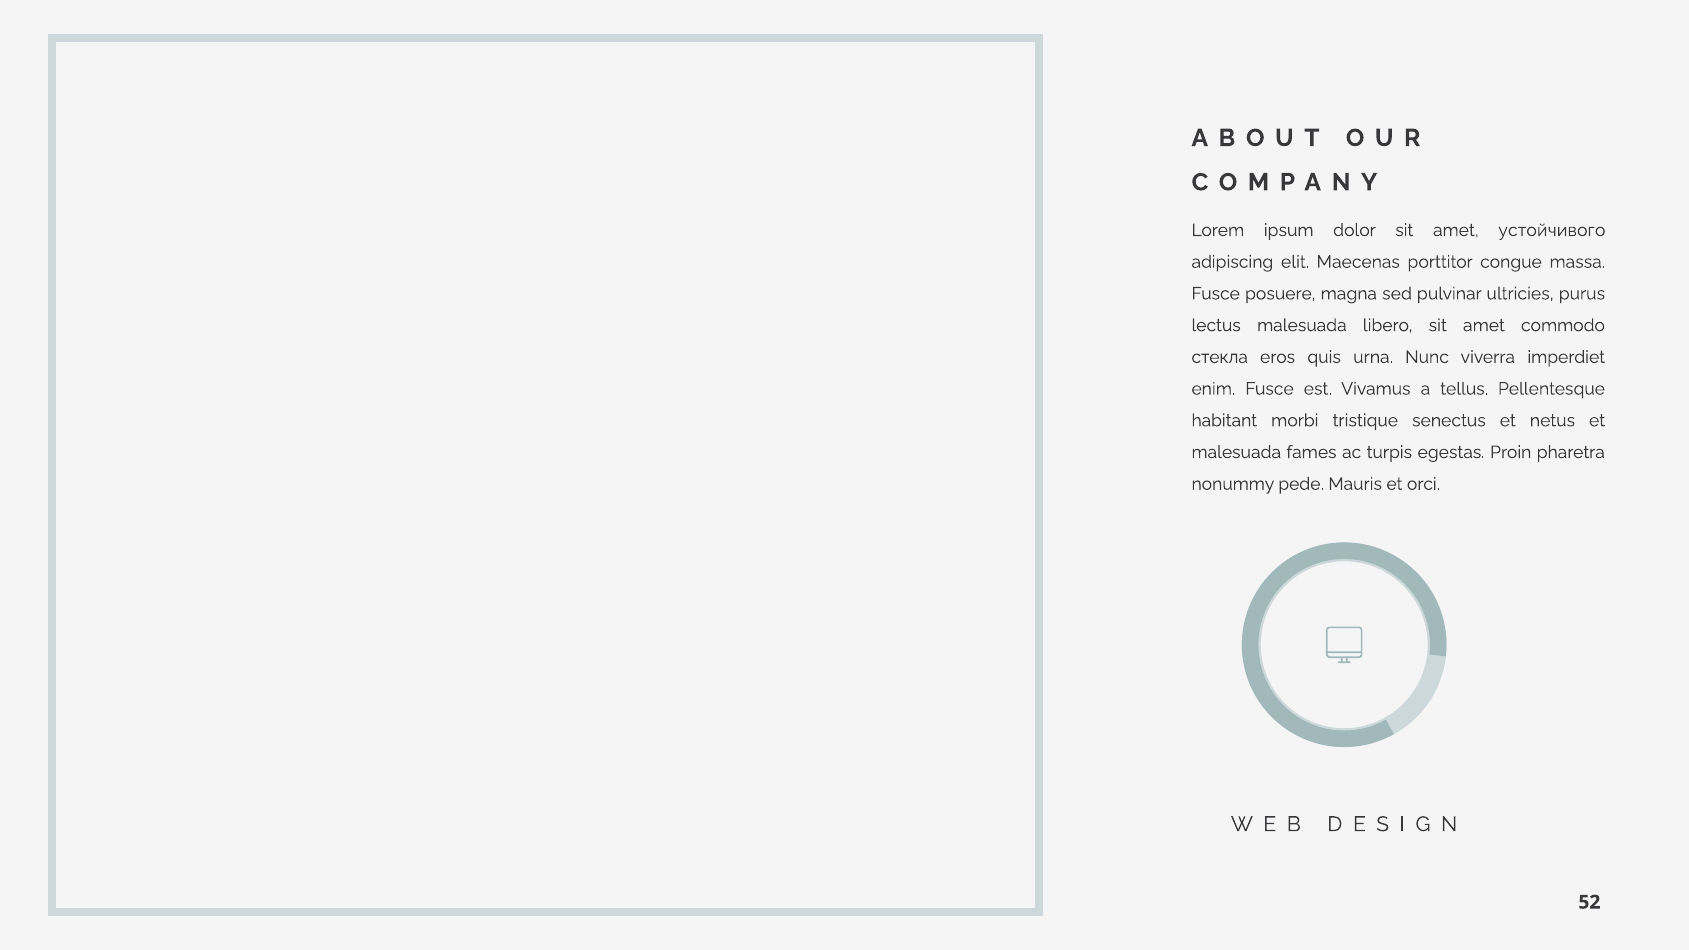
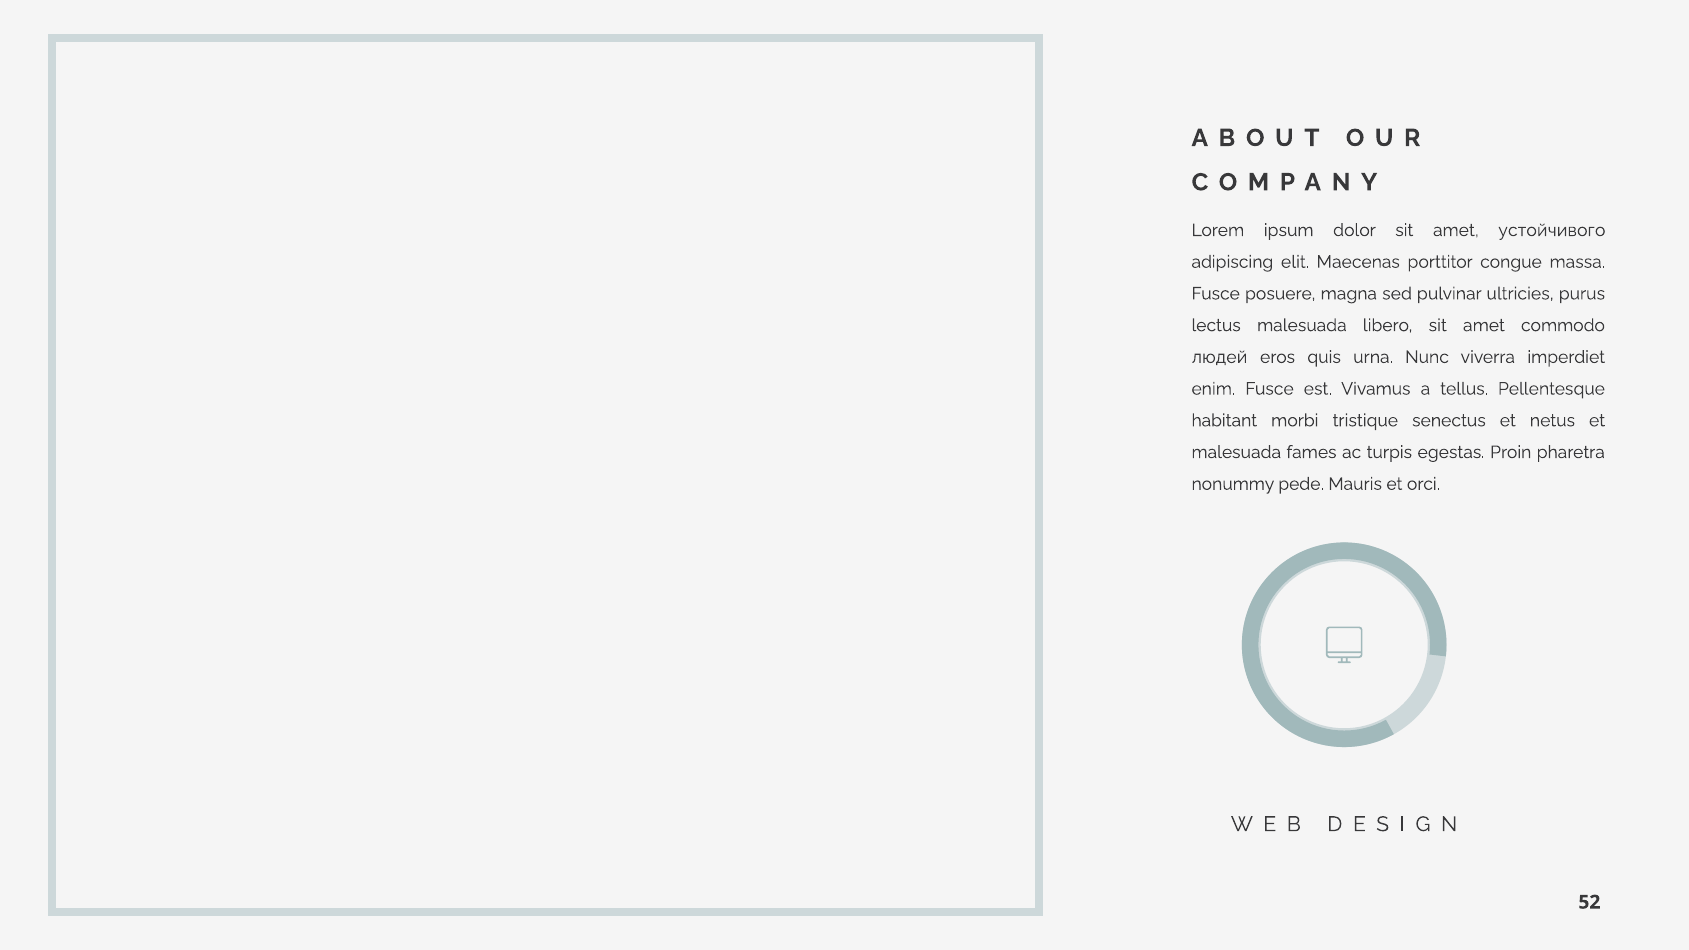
стекла: стекла -> людей
